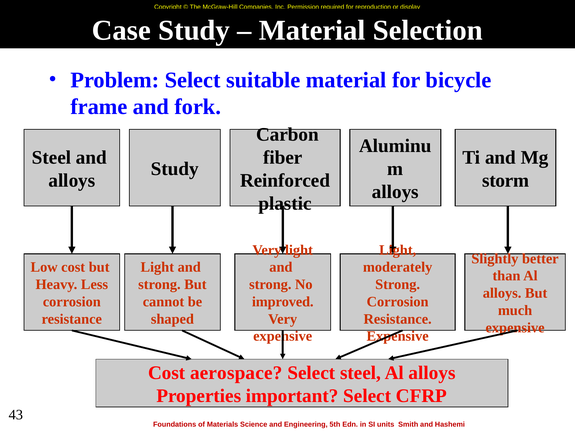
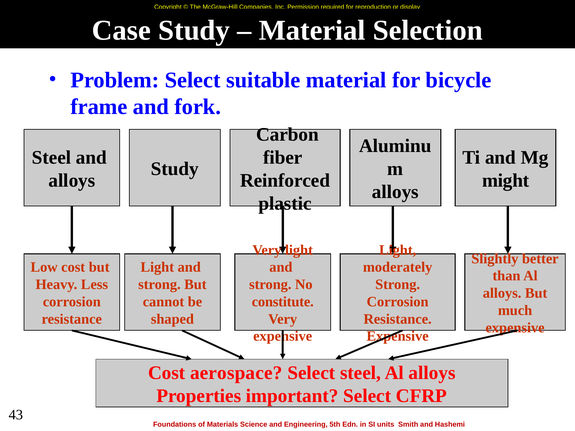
storm: storm -> might
improved: improved -> constitute
